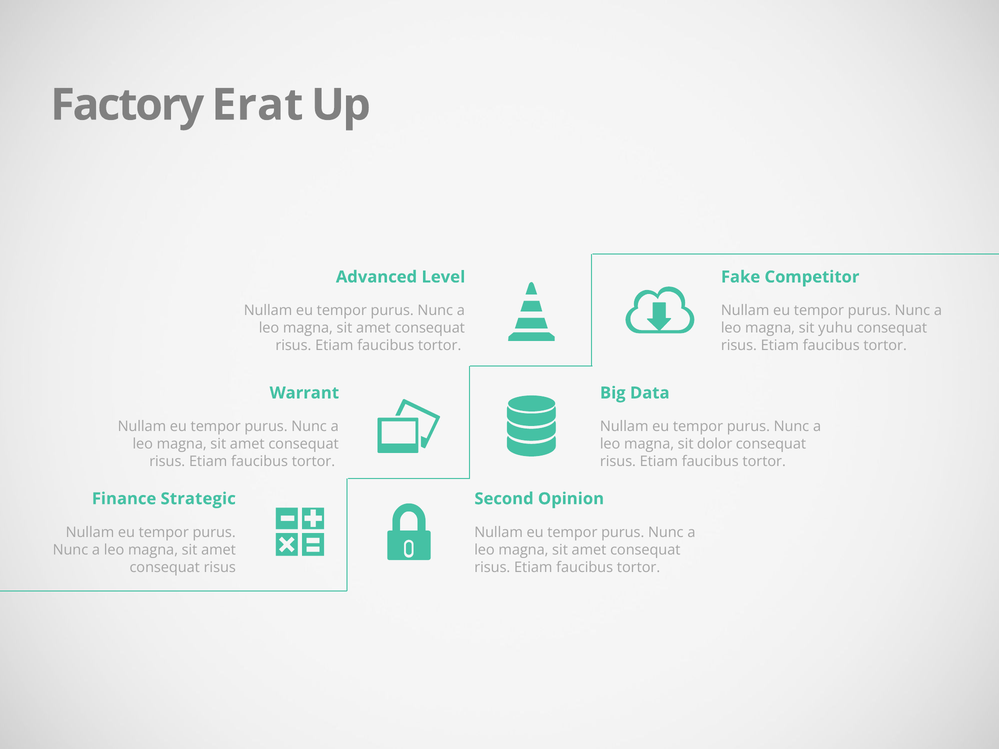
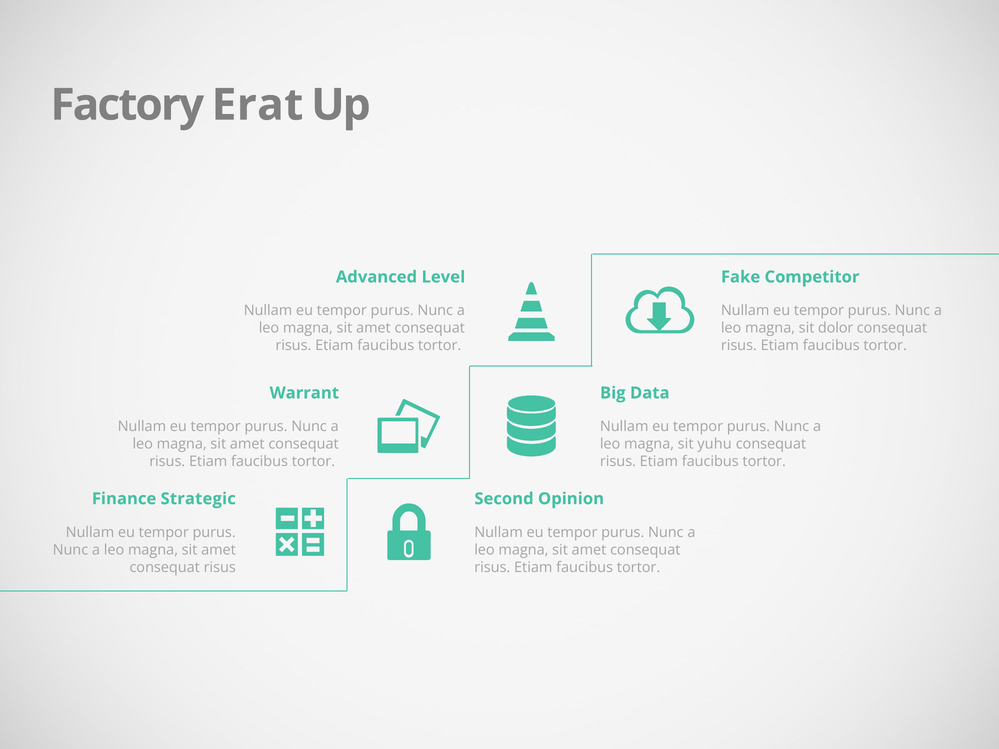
yuhu: yuhu -> dolor
dolor: dolor -> yuhu
